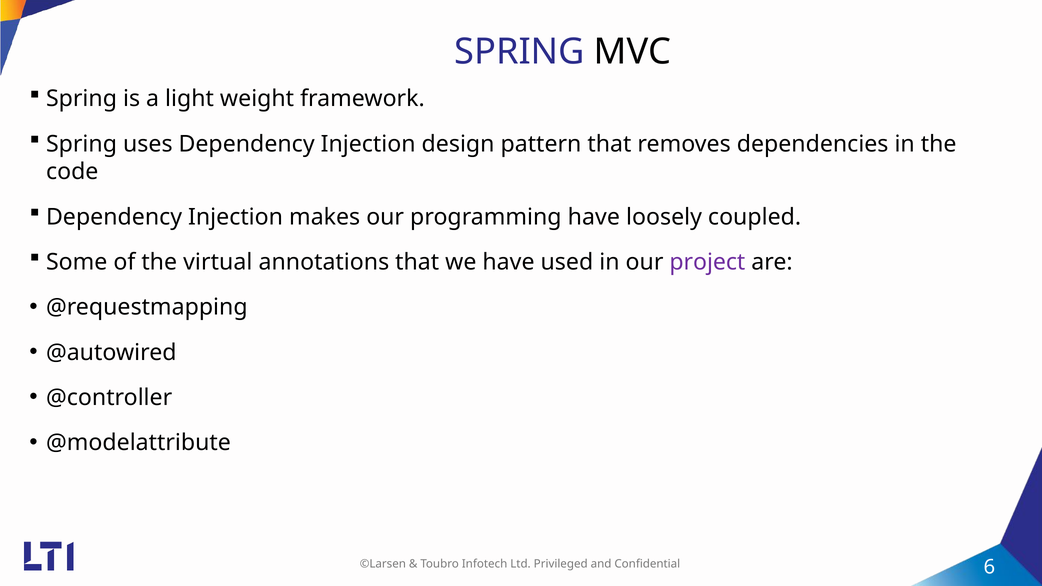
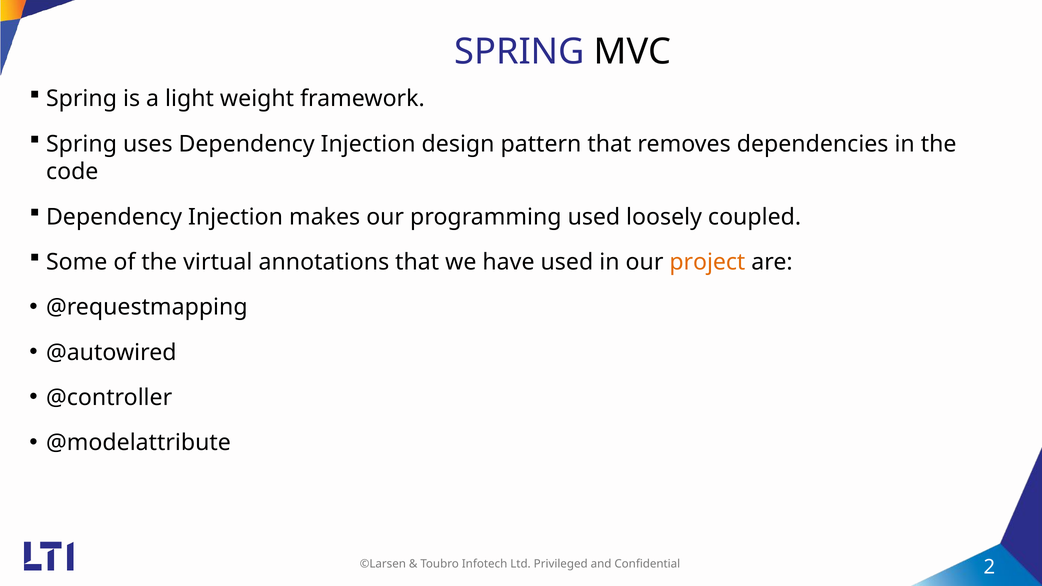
programming have: have -> used
project colour: purple -> orange
6: 6 -> 2
